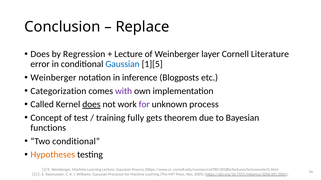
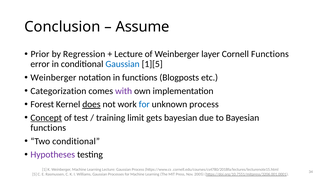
Replace: Replace -> Assume
Does at (40, 54): Does -> Prior
Cornell Literature: Literature -> Functions
in inference: inference -> functions
Called: Called -> Forest
for at (144, 105) colour: purple -> blue
Concept underline: none -> present
fully: fully -> limit
gets theorem: theorem -> bayesian
Hypotheses colour: orange -> purple
